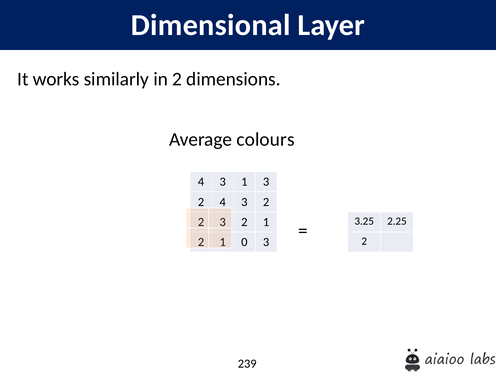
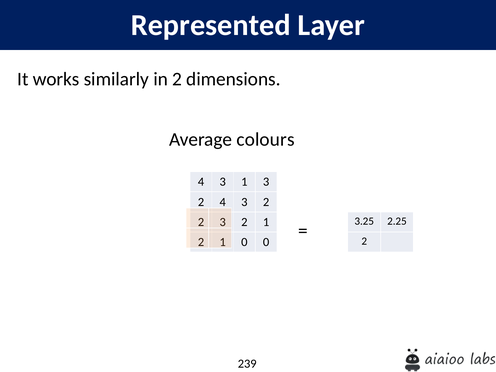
Dimensional: Dimensional -> Represented
0 3: 3 -> 0
